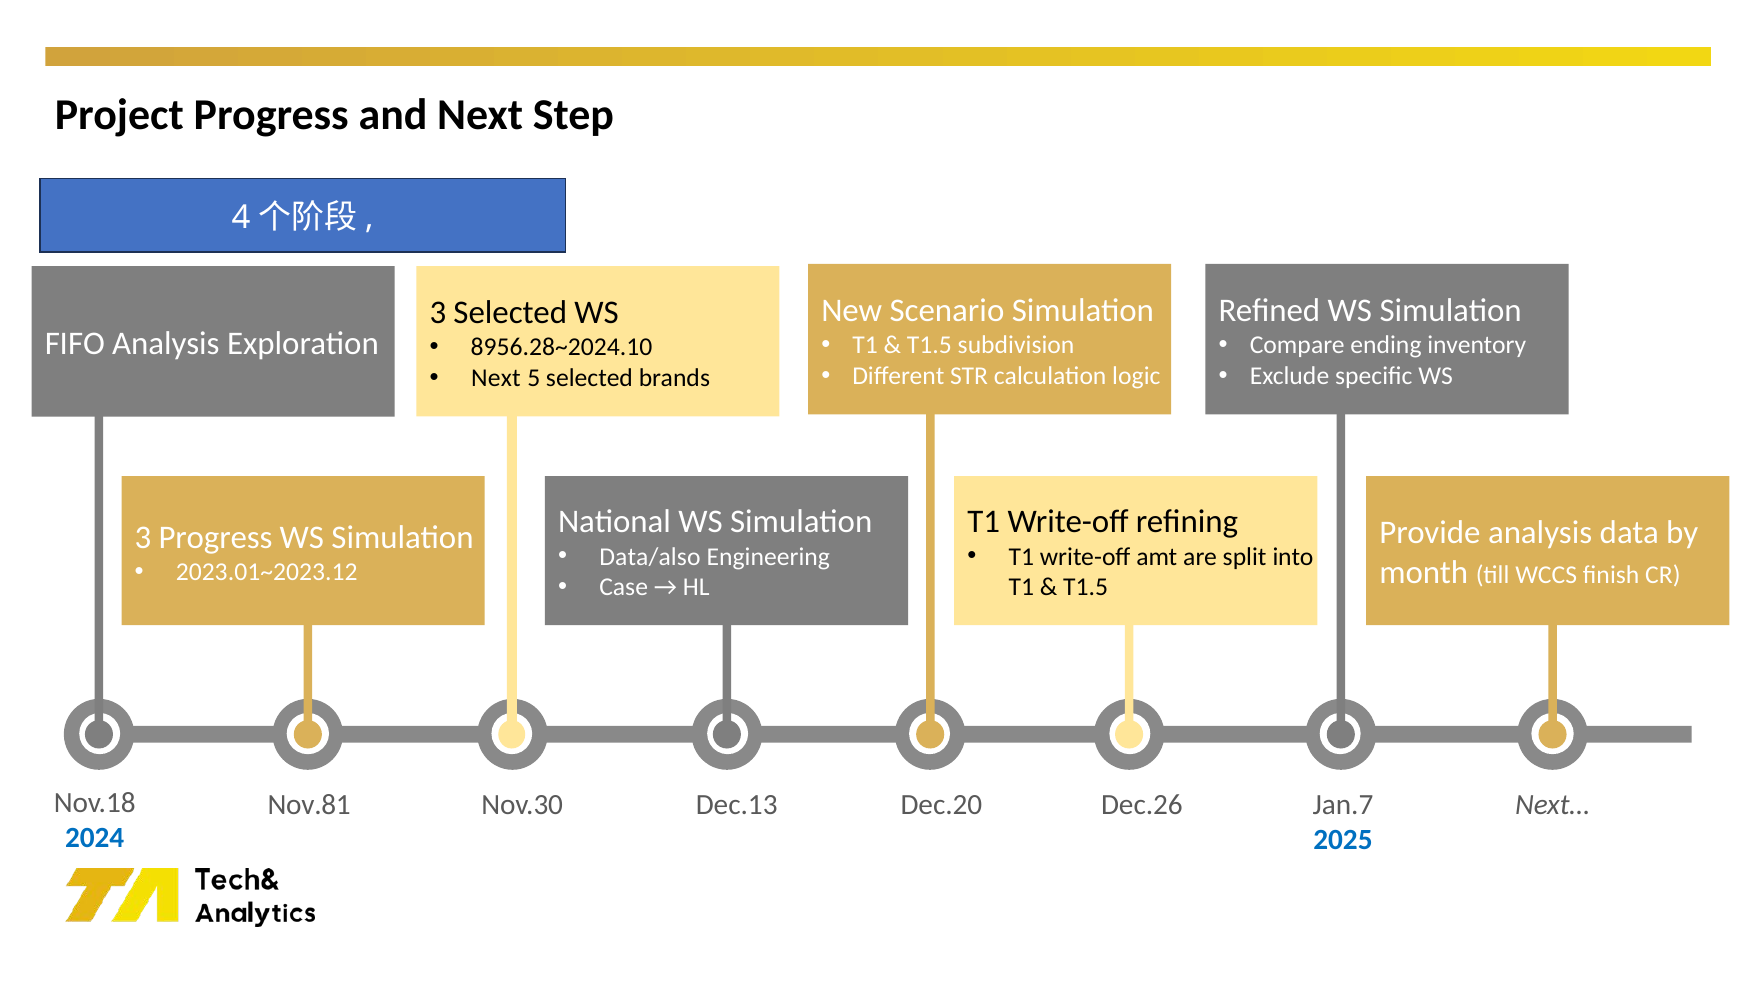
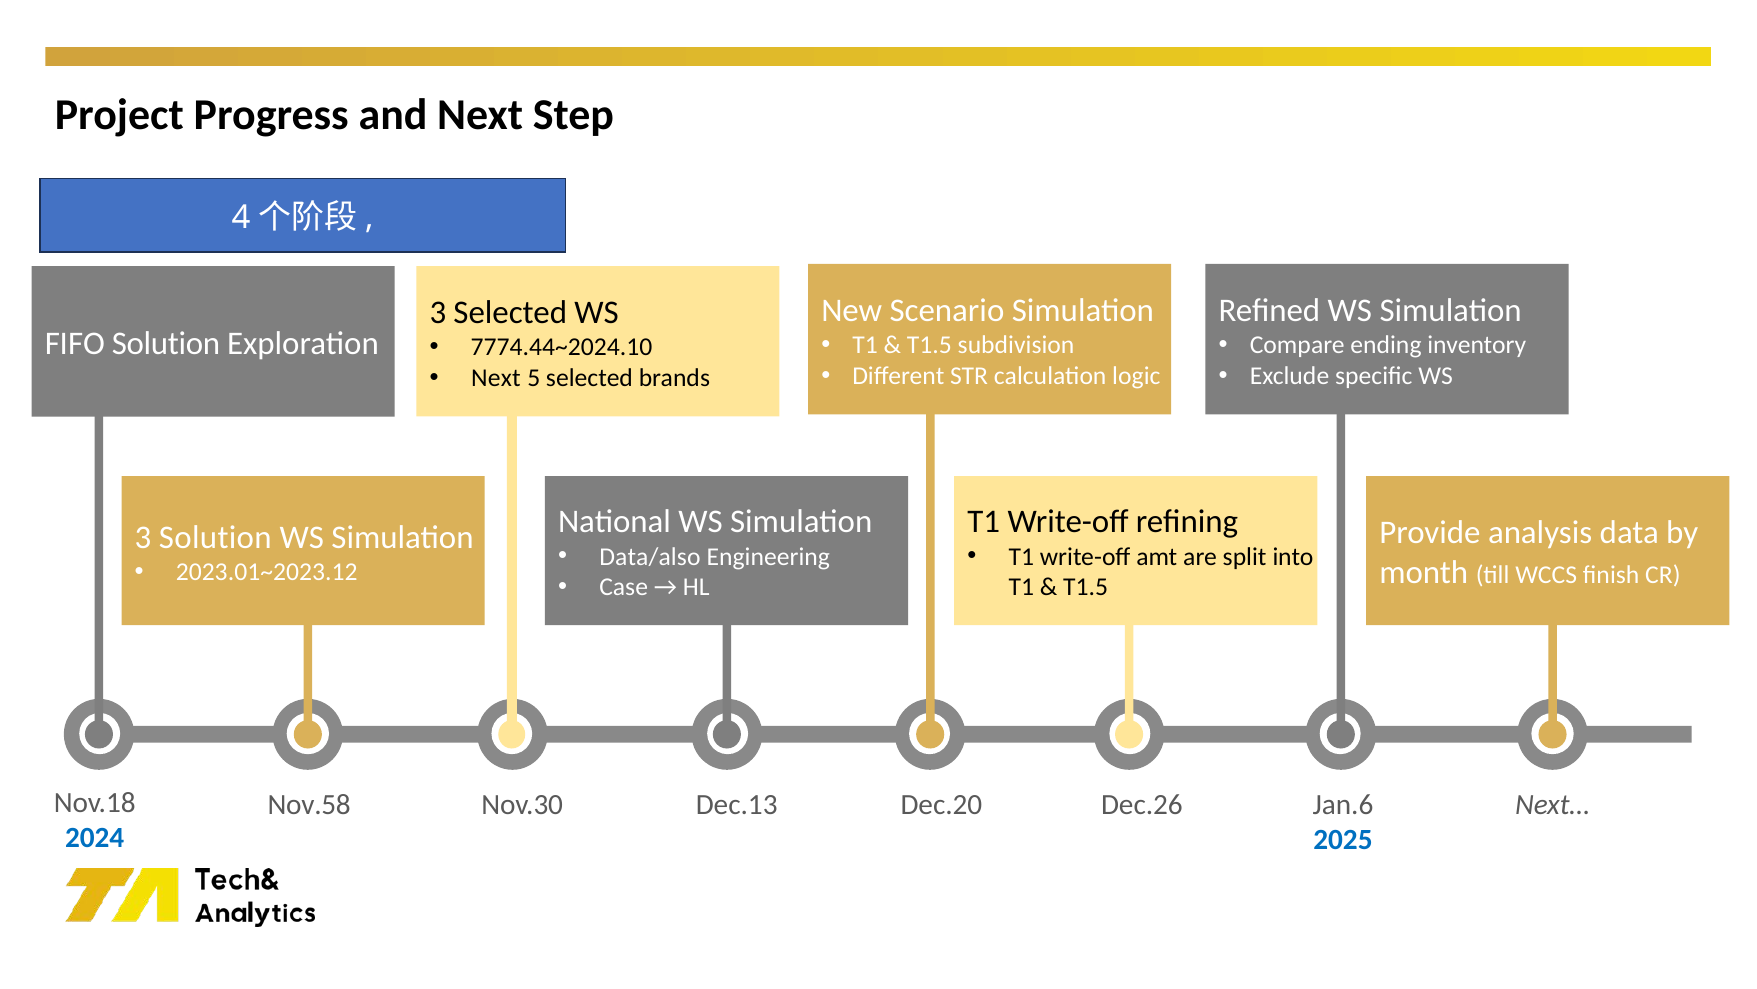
FIFO Analysis: Analysis -> Solution
8956.28~2024.10: 8956.28~2024.10 -> 7774.44~2024.10
3 Progress: Progress -> Solution
Nov.81: Nov.81 -> Nov.58
Jan.7: Jan.7 -> Jan.6
